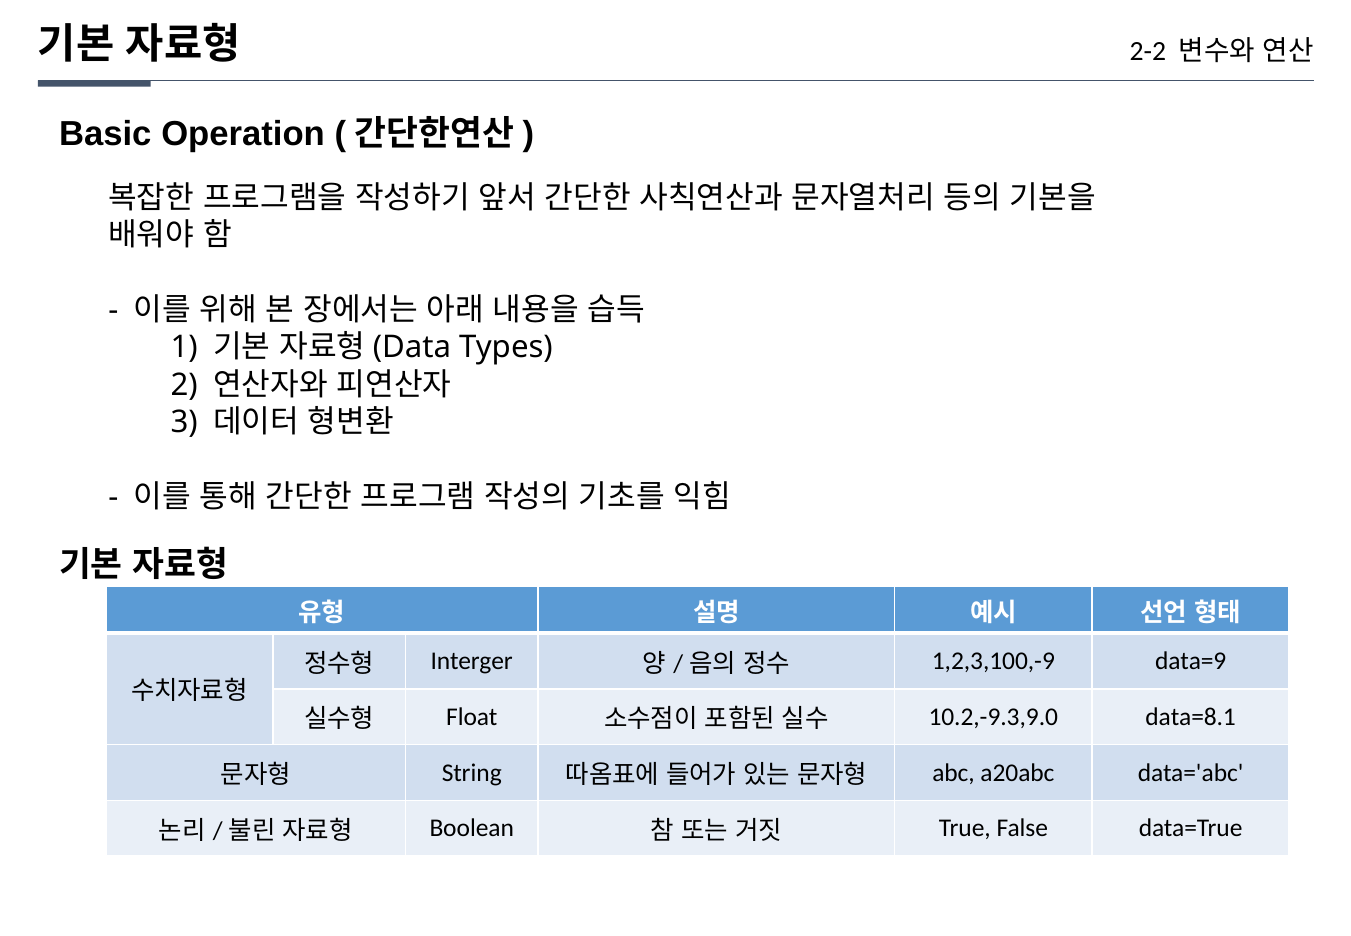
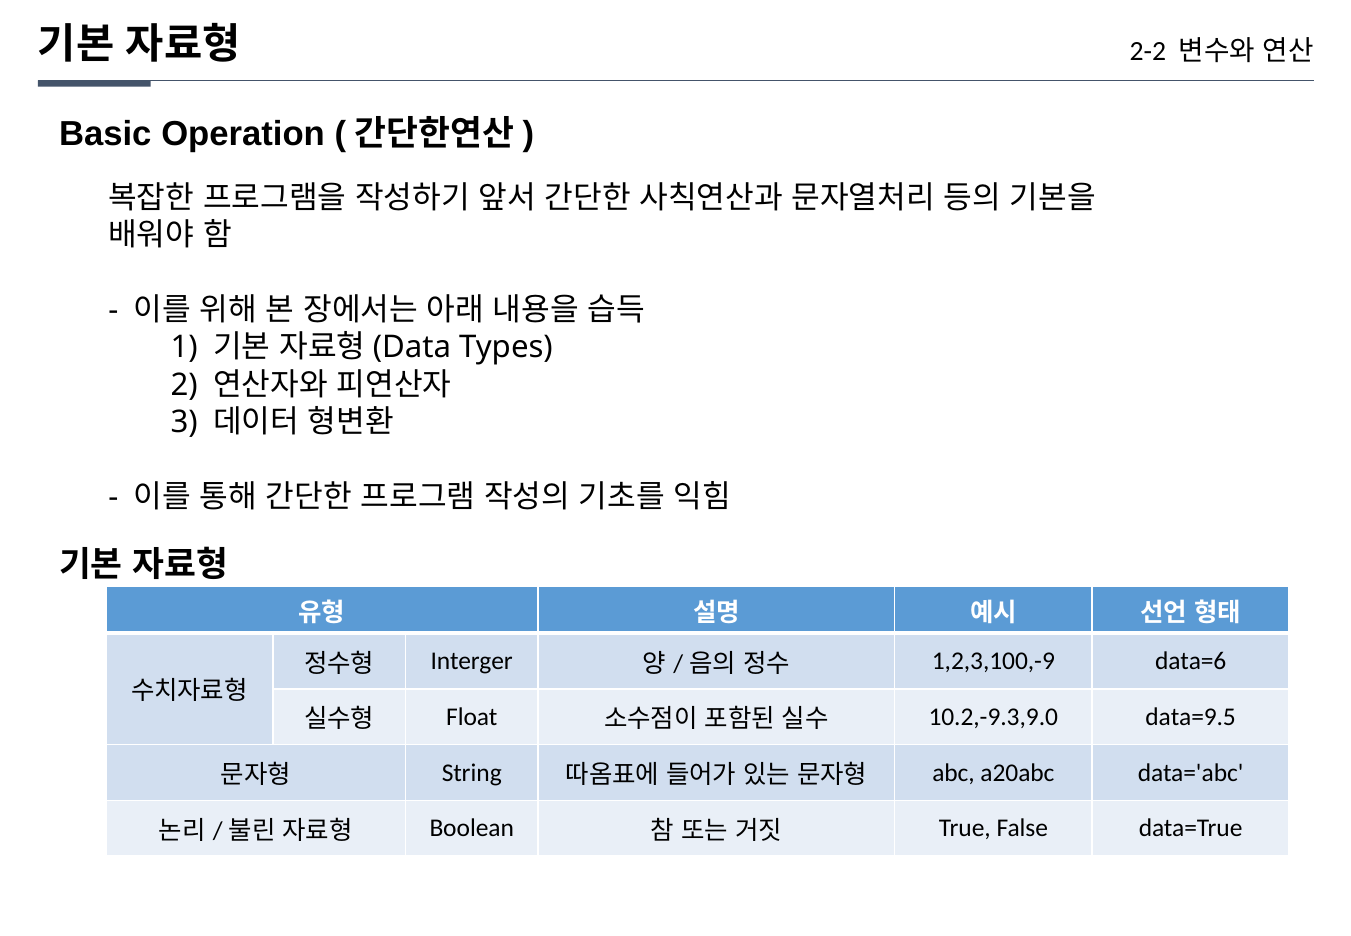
data=9: data=9 -> data=6
data=8.1: data=8.1 -> data=9.5
